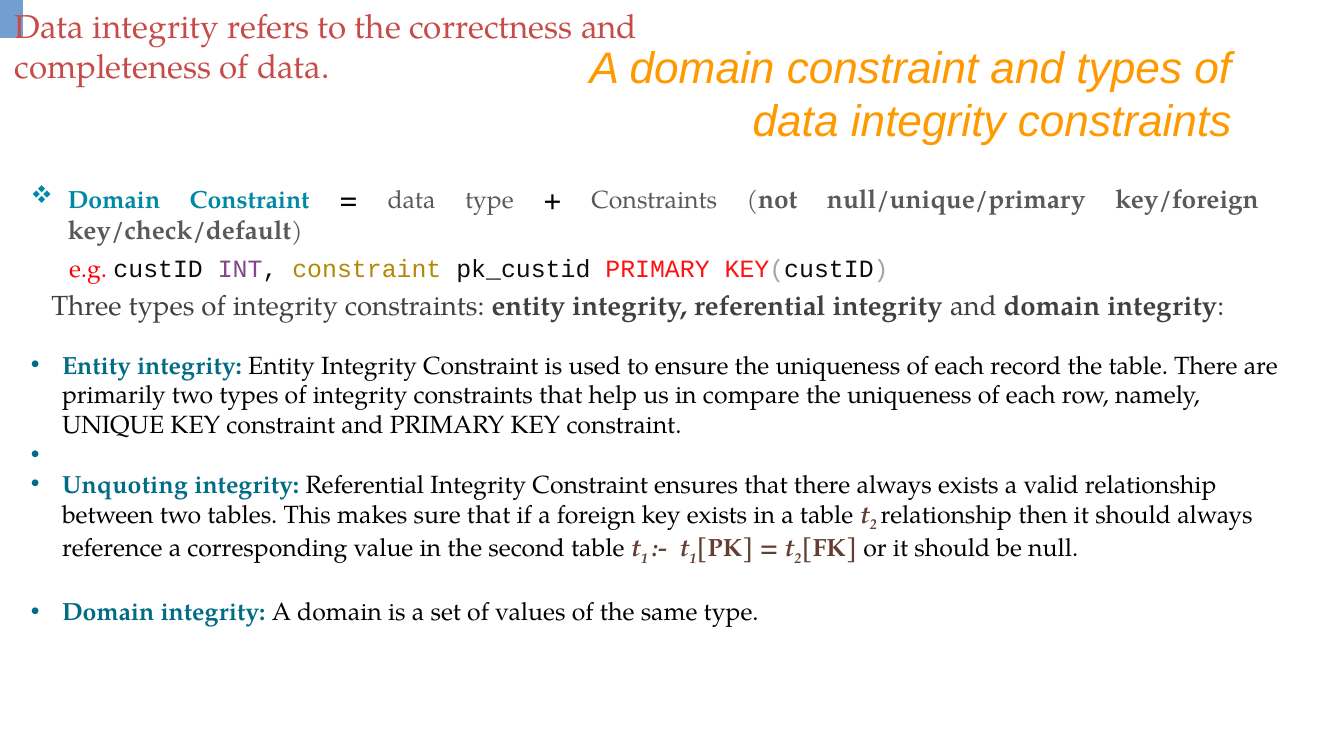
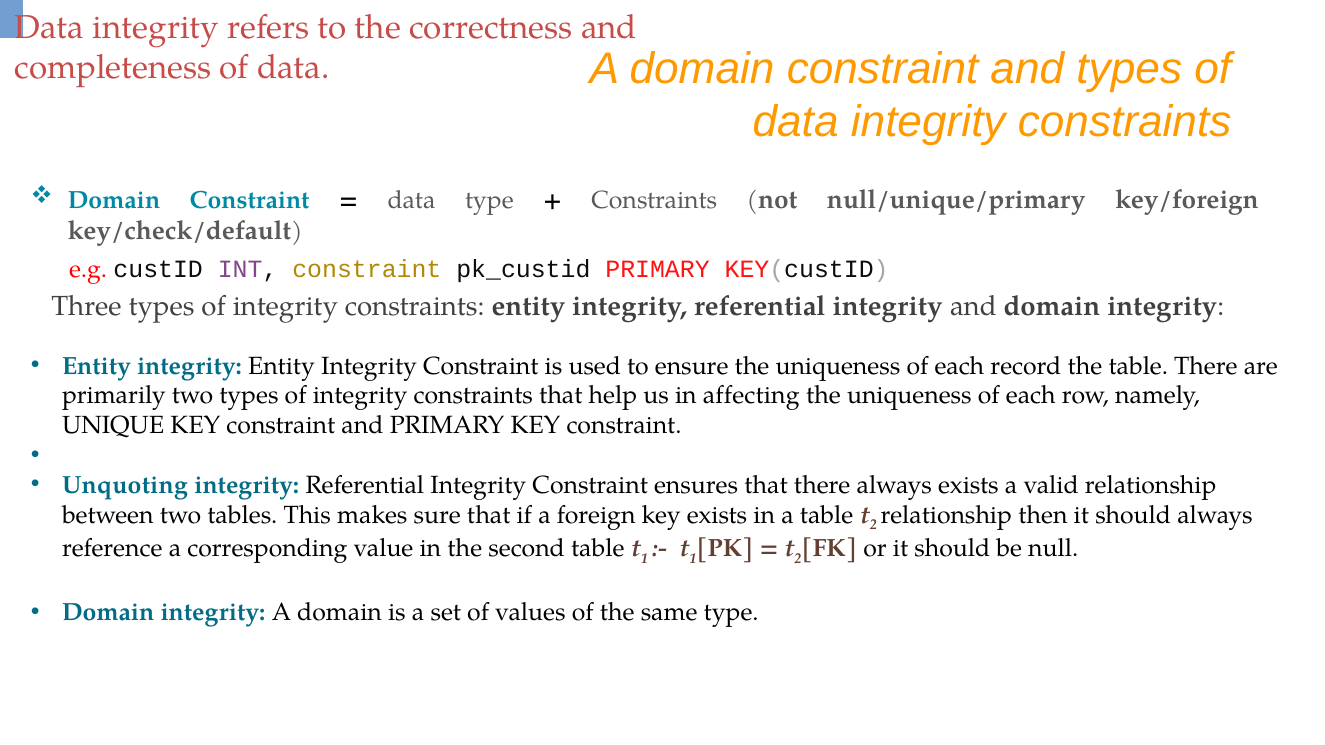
compare: compare -> affecting
